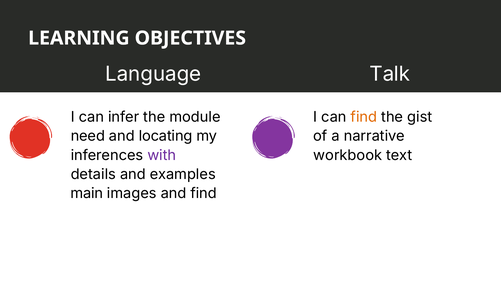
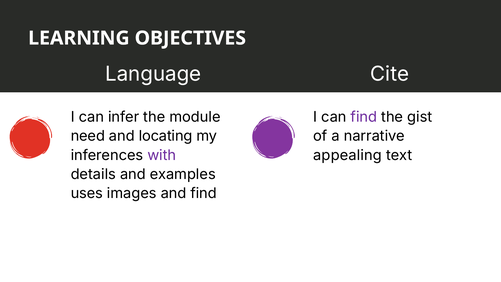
Talk: Talk -> Cite
find at (364, 117) colour: orange -> purple
workbook: workbook -> appealing
main: main -> uses
